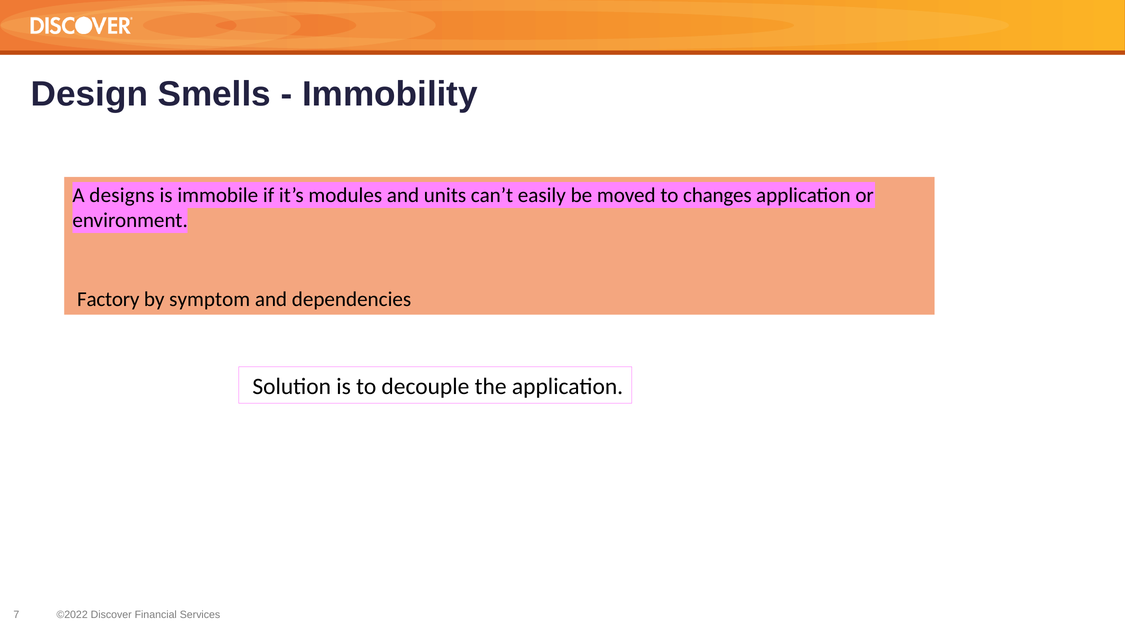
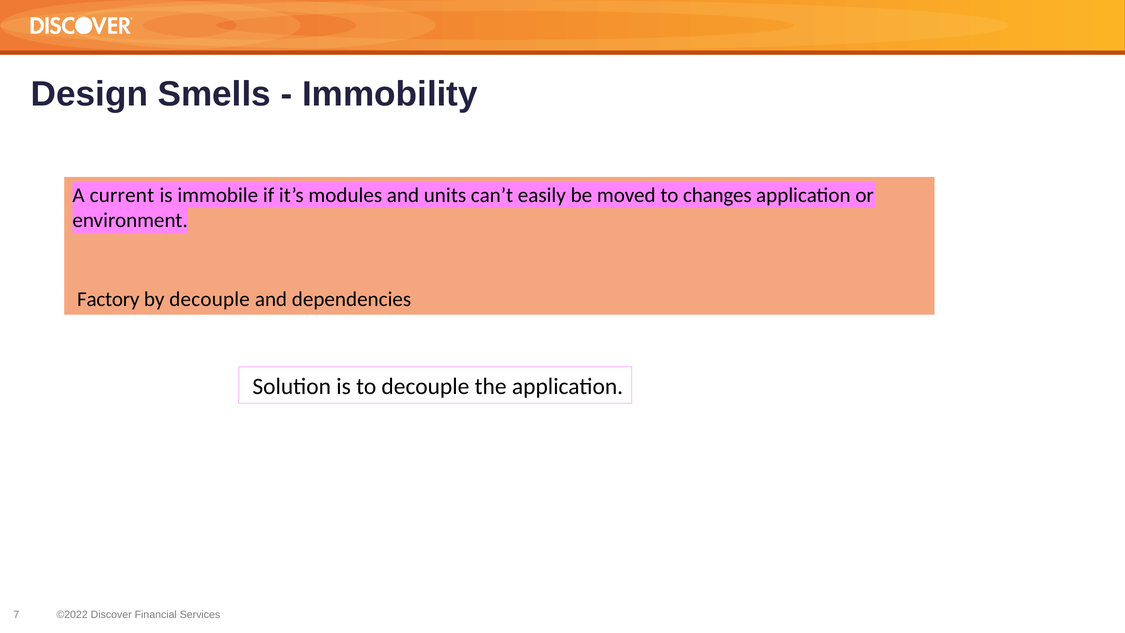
designs: designs -> current
by symptom: symptom -> decouple
